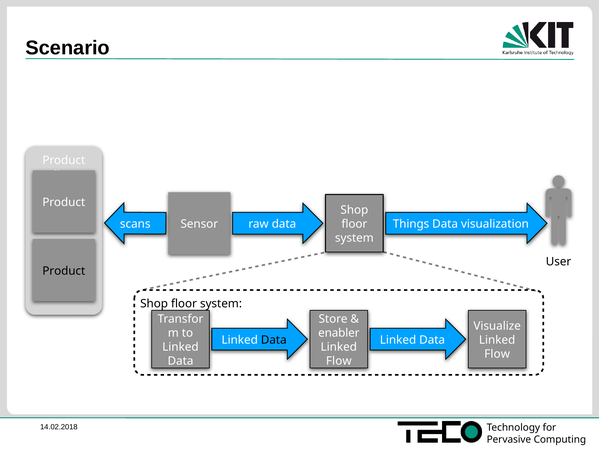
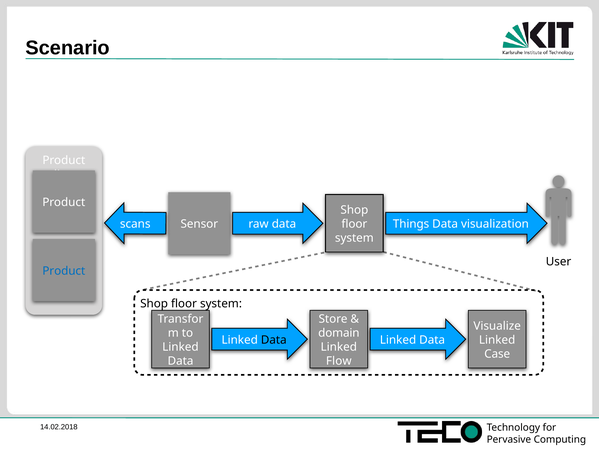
Product at (64, 271) colour: black -> blue
enabler: enabler -> domain
Flow at (497, 354): Flow -> Case
